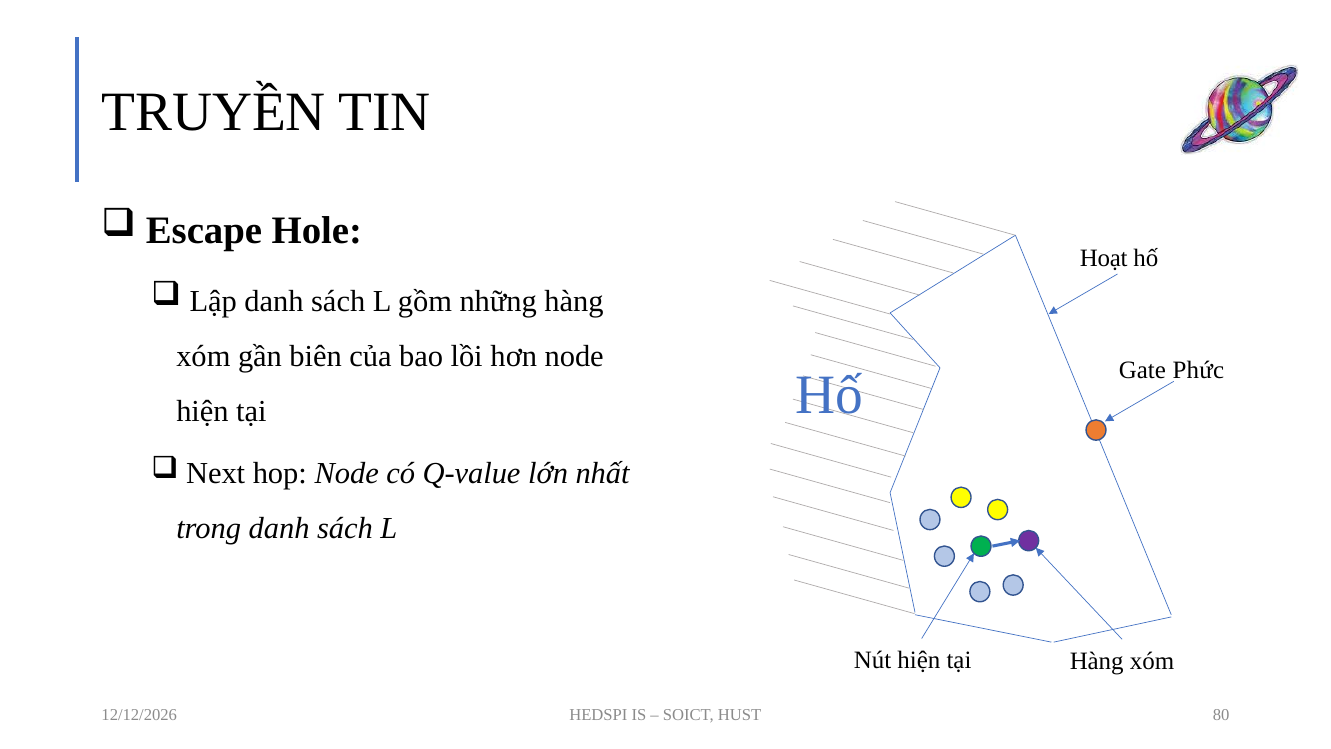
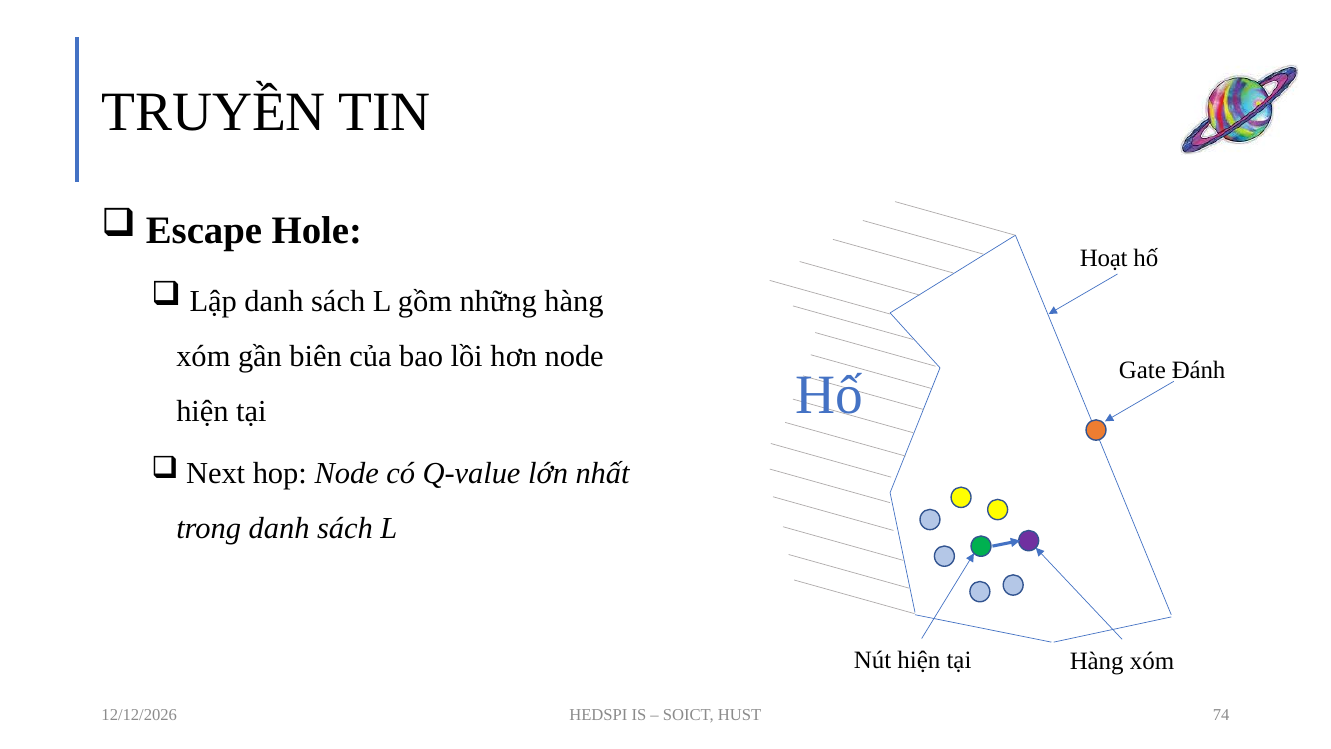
Phức: Phức -> Đánh
80: 80 -> 74
